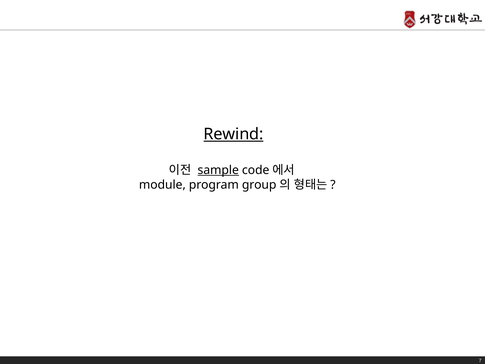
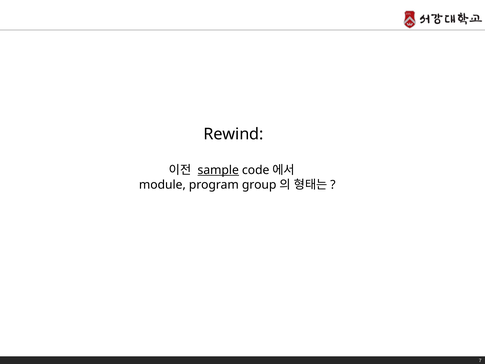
Rewind underline: present -> none
